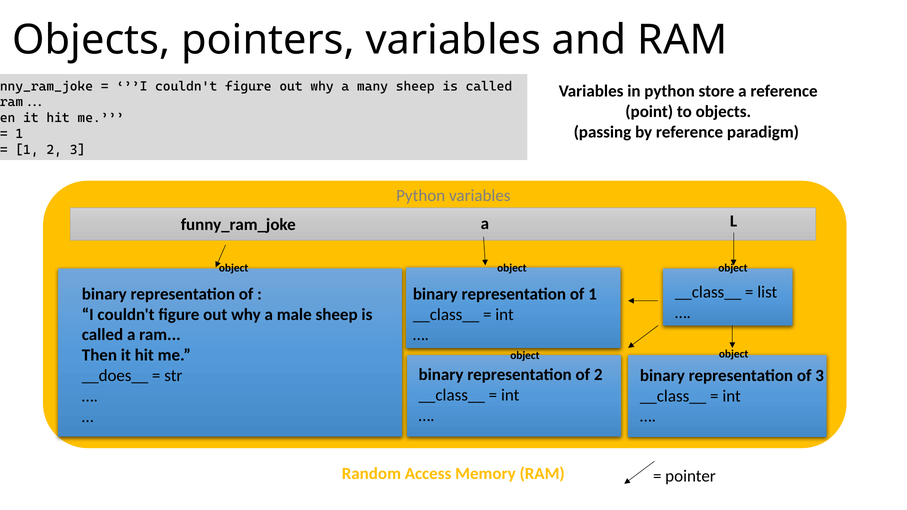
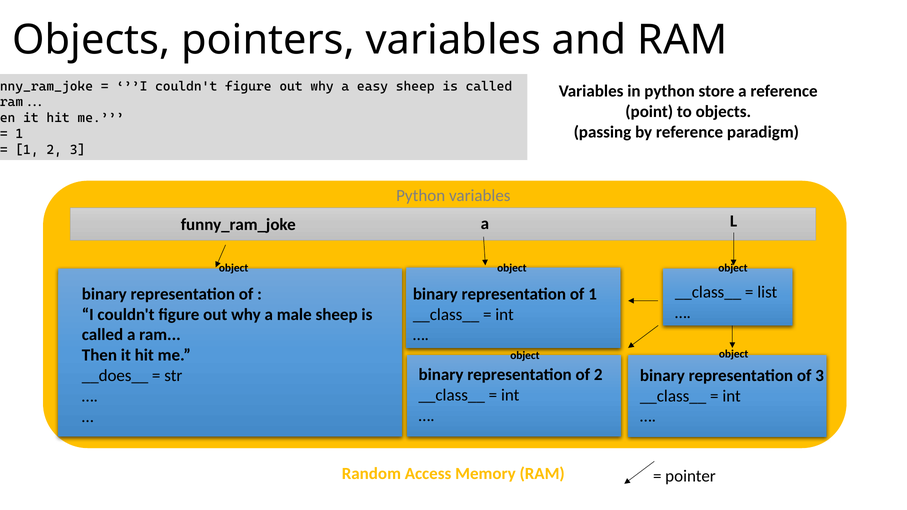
many: many -> easy
